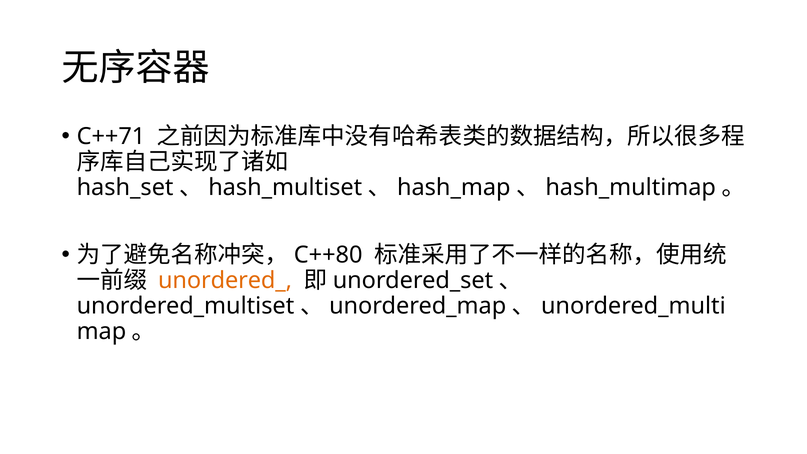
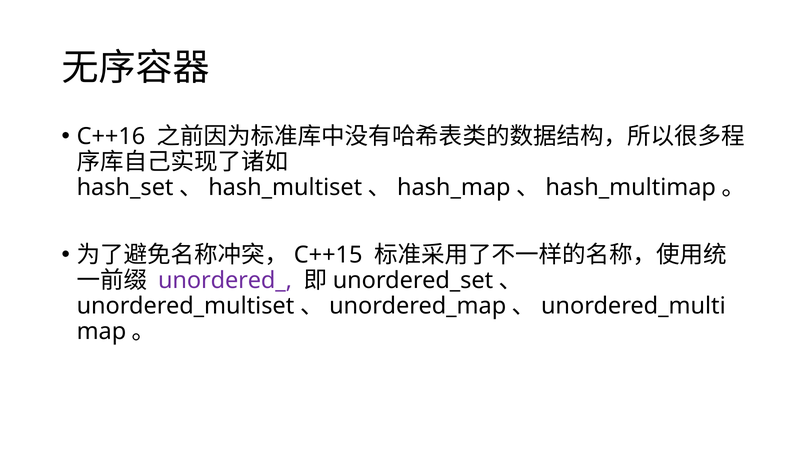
C++71: C++71 -> C++16
C++80: C++80 -> C++15
unordered_ colour: orange -> purple
